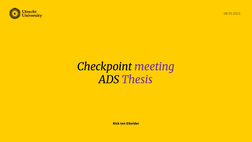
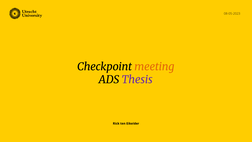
meeting colour: purple -> orange
